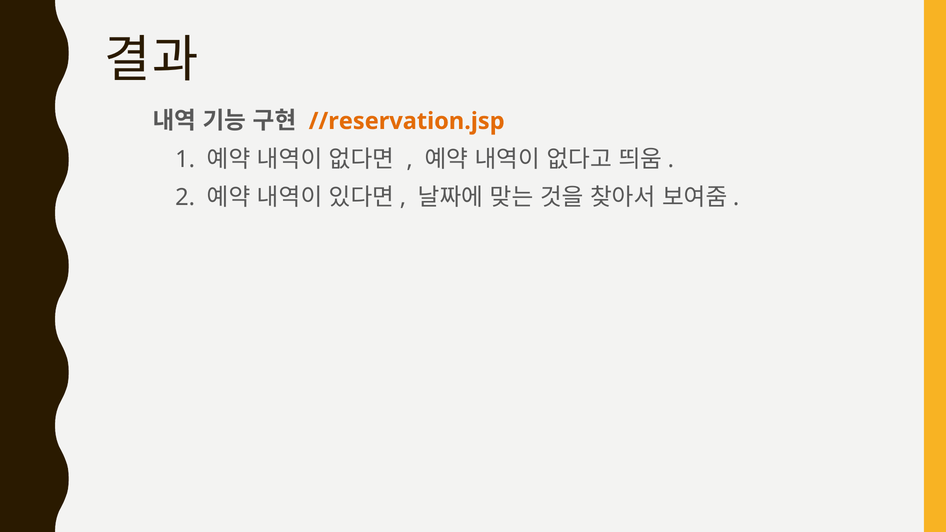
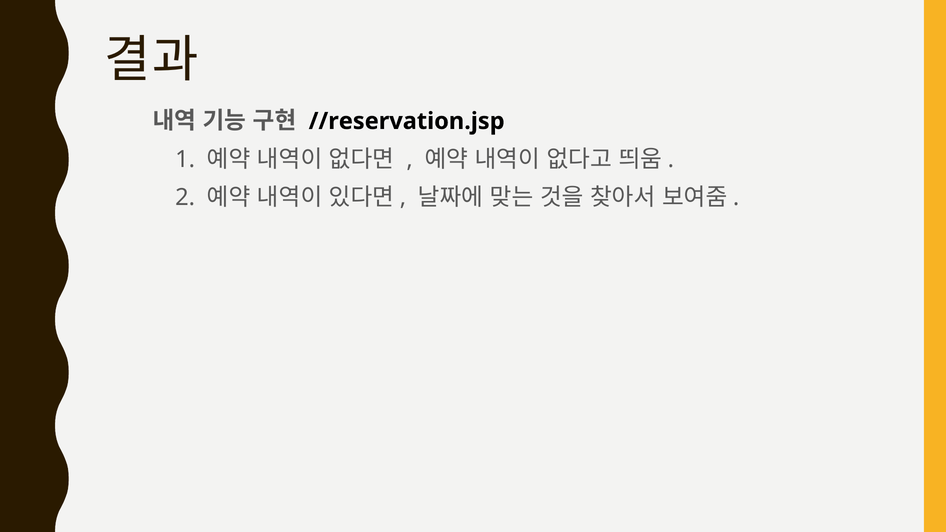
//reservation.jsp colour: orange -> black
